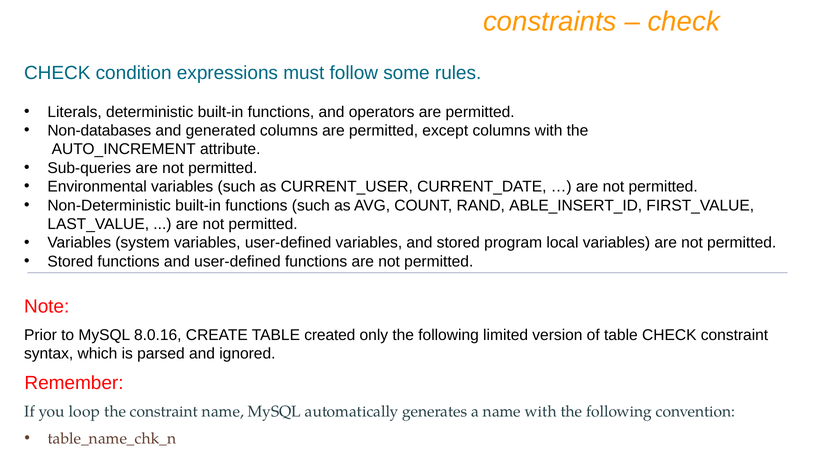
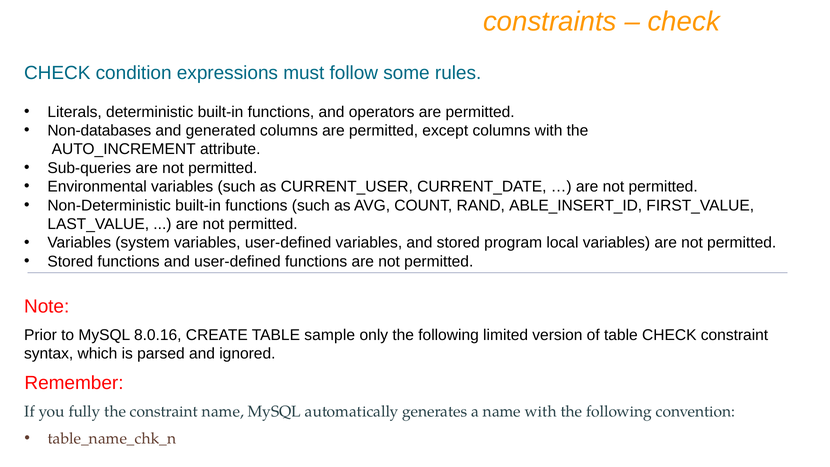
created: created -> sample
loop: loop -> fully
